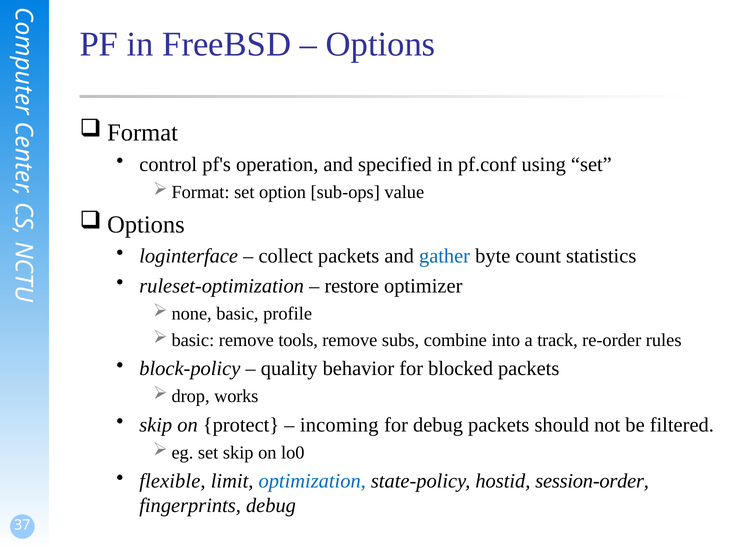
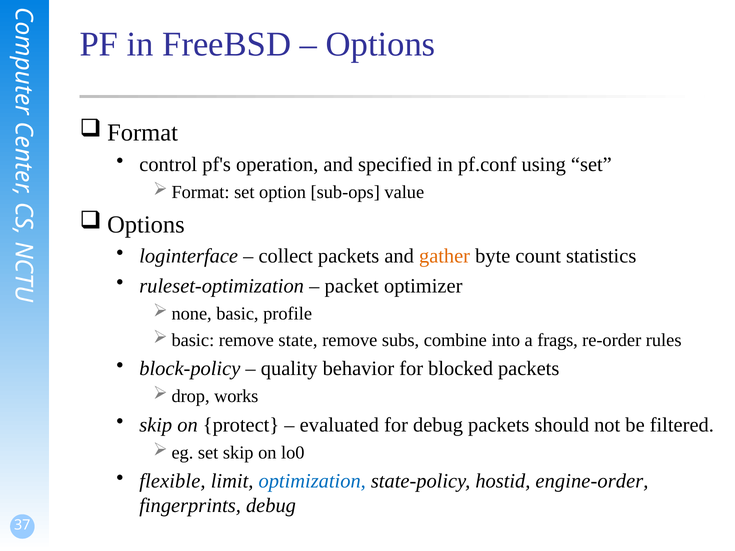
gather colour: blue -> orange
restore: restore -> packet
tools: tools -> state
track: track -> frags
incoming: incoming -> evaluated
session-order: session-order -> engine-order
